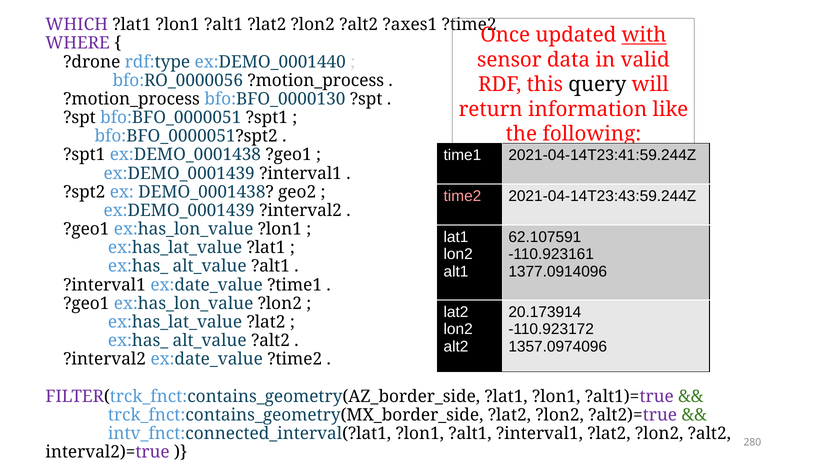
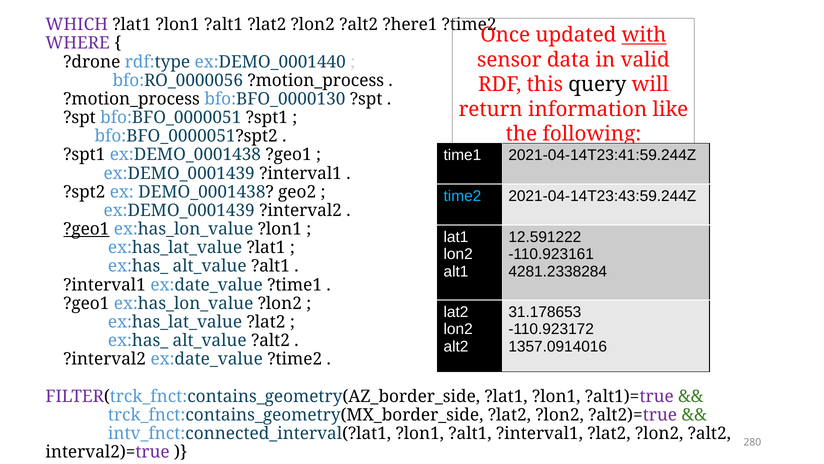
?axes1: ?axes1 -> ?here1
time2 colour: pink -> light blue
?geo1 at (86, 229) underline: none -> present
62.107591: 62.107591 -> 12.591222
1377.0914096: 1377.0914096 -> 4281.2338284
20.173914: 20.173914 -> 31.178653
1357.0974096: 1357.0974096 -> 1357.0914016
